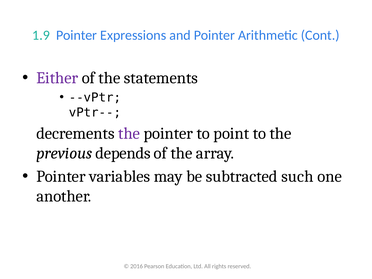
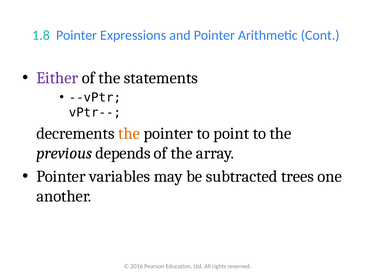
1.9: 1.9 -> 1.8
the at (129, 133) colour: purple -> orange
such: such -> trees
